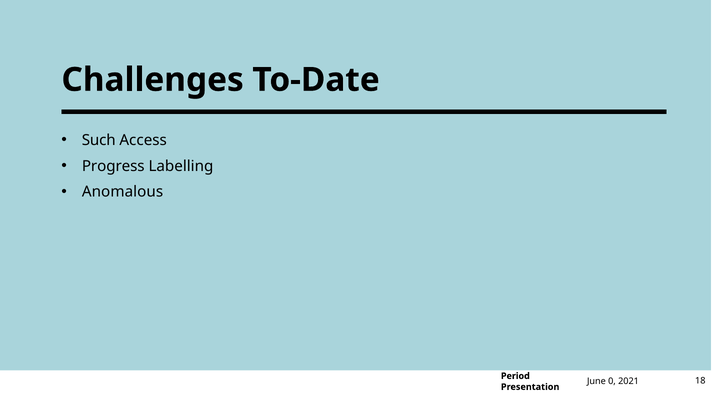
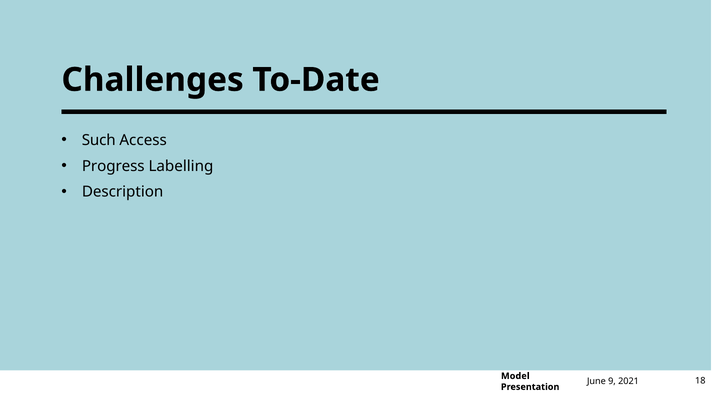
Anomalous: Anomalous -> Description
Period: Period -> Model
0: 0 -> 9
